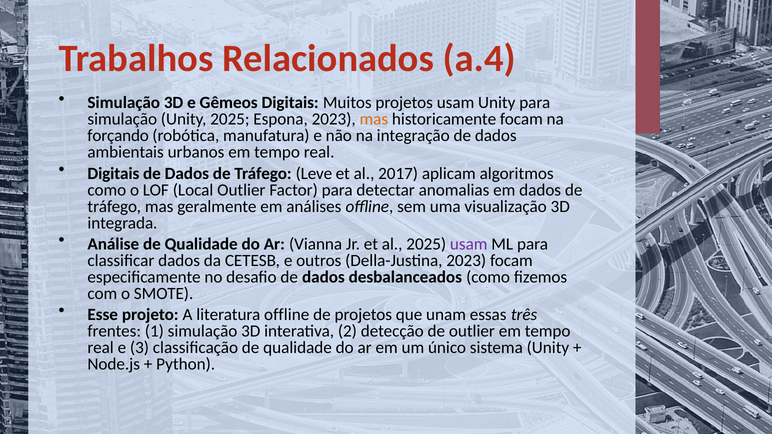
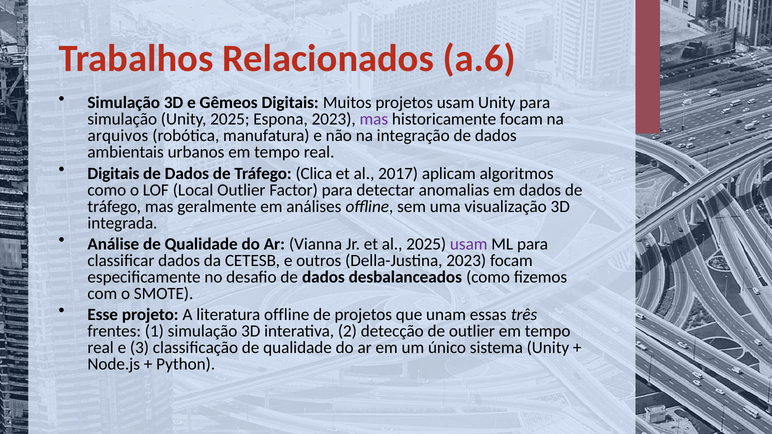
a.4: a.4 -> a.6
mas at (374, 119) colour: orange -> purple
forçando: forçando -> arquivos
Leve: Leve -> Clica
